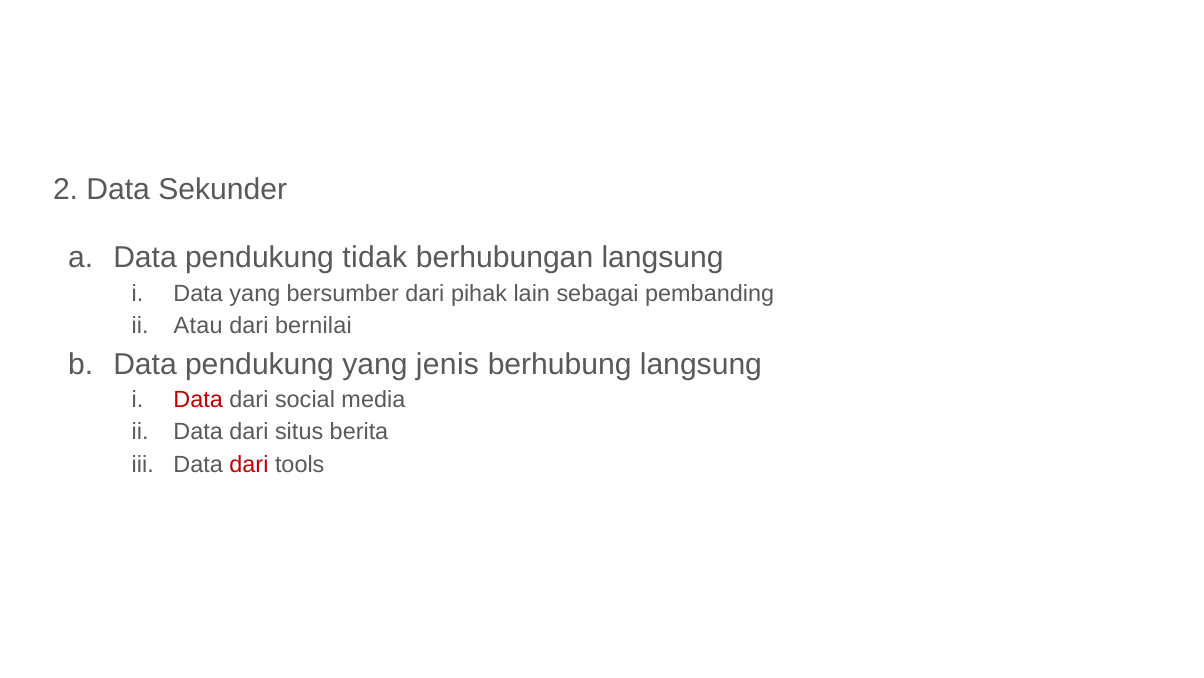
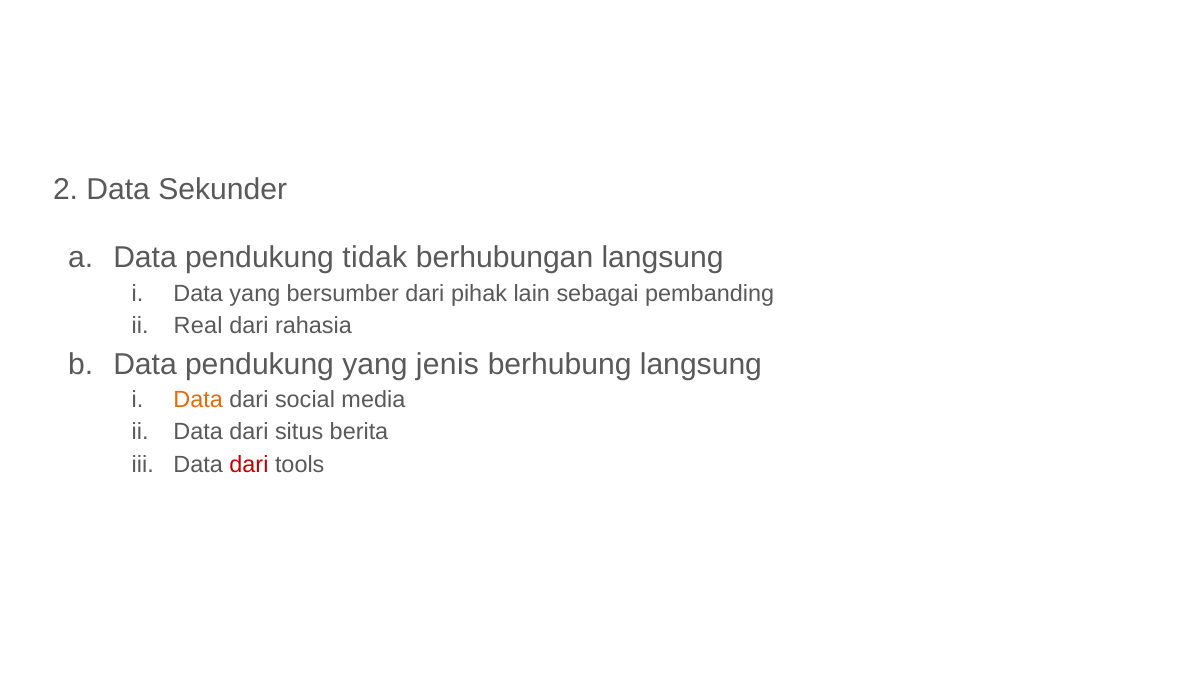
Atau: Atau -> Real
bernilai: bernilai -> rahasia
Data at (198, 399) colour: red -> orange
